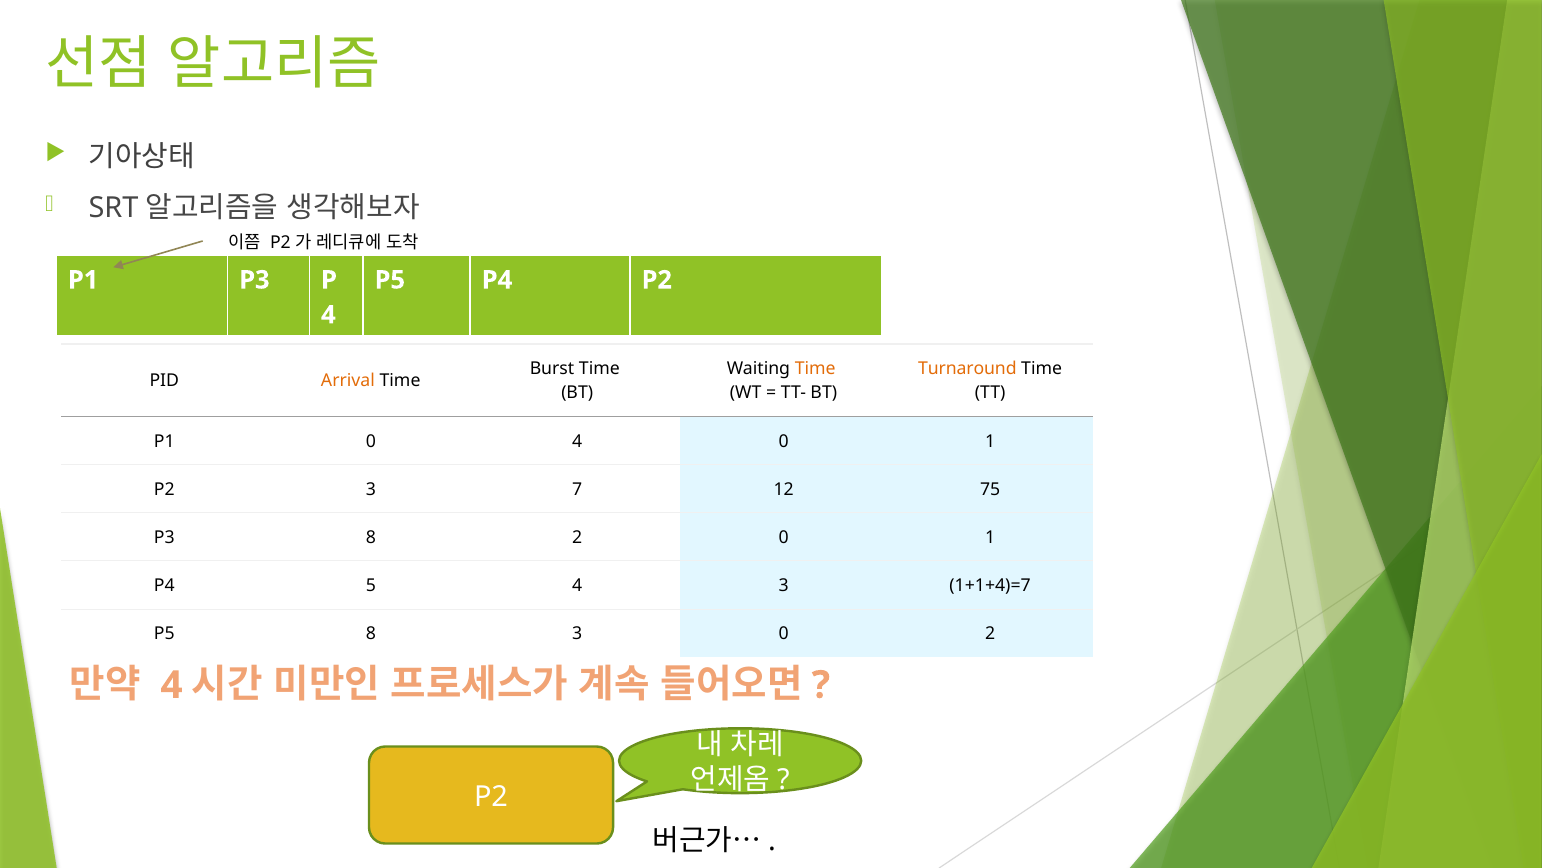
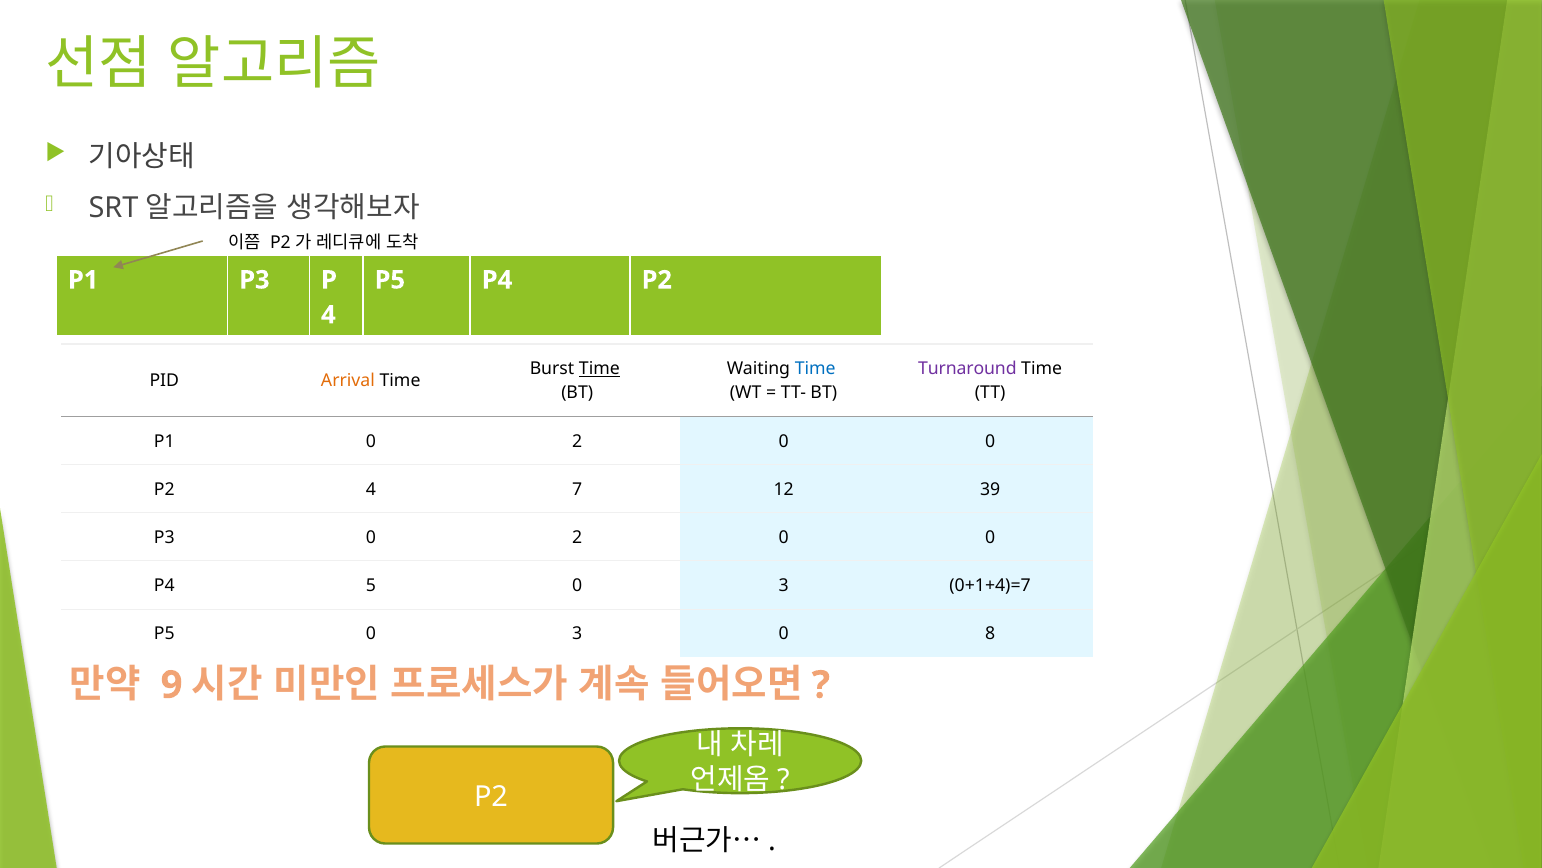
Time at (599, 369) underline: none -> present
Time at (815, 369) colour: orange -> blue
Turnaround colour: orange -> purple
P1 0 4: 4 -> 2
1 at (990, 441): 1 -> 0
P2 3: 3 -> 4
75: 75 -> 39
P3 8: 8 -> 0
1 at (990, 537): 1 -> 0
5 4: 4 -> 0
1+1+4)=7: 1+1+4)=7 -> 0+1+4)=7
P5 8: 8 -> 0
0 2: 2 -> 8
4 at (172, 685): 4 -> 9
